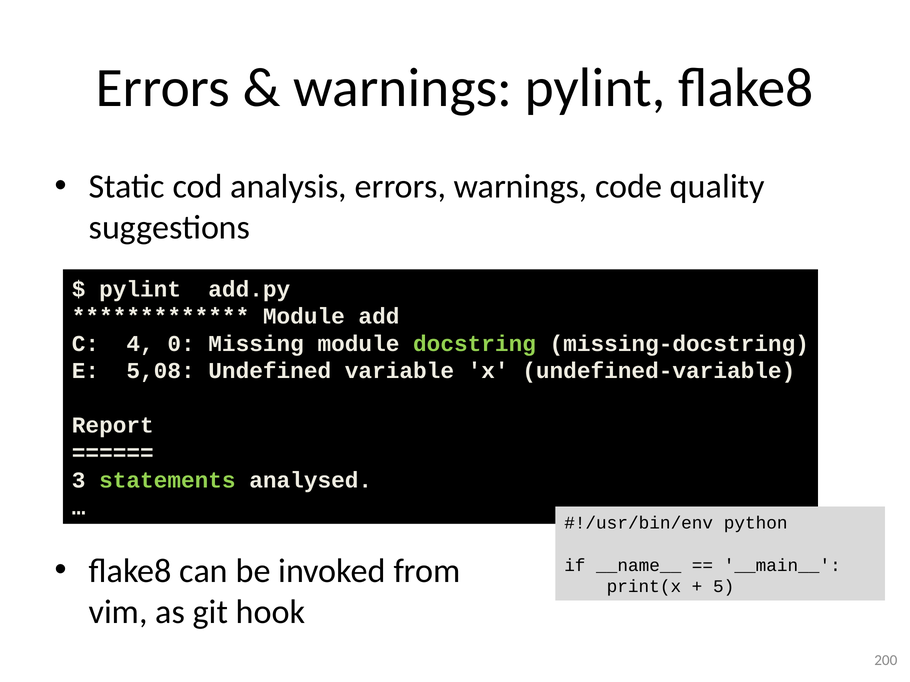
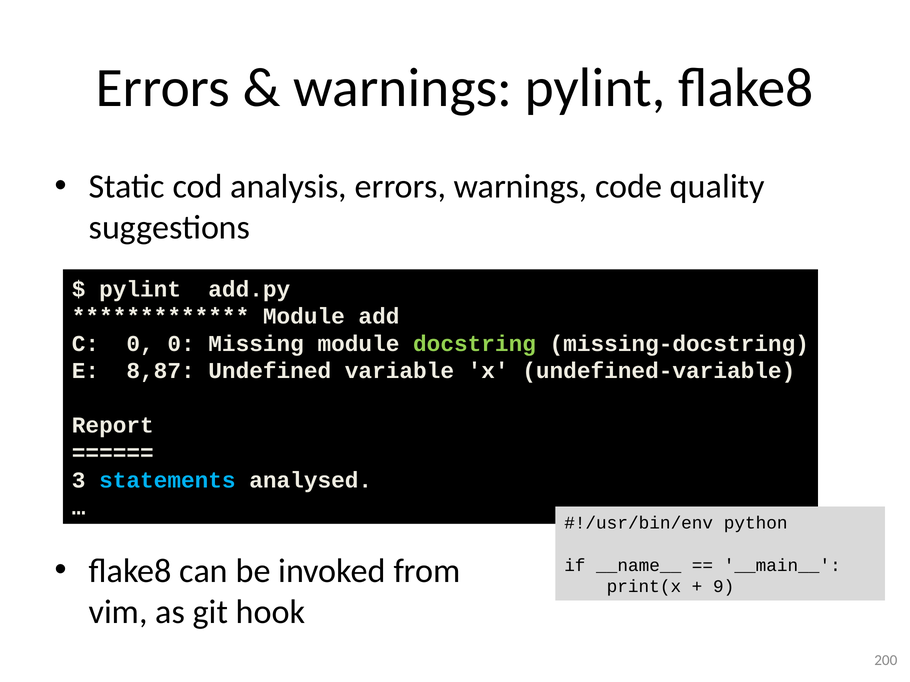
C 4: 4 -> 0
5,08: 5,08 -> 8,87
statements colour: light green -> light blue
5: 5 -> 9
